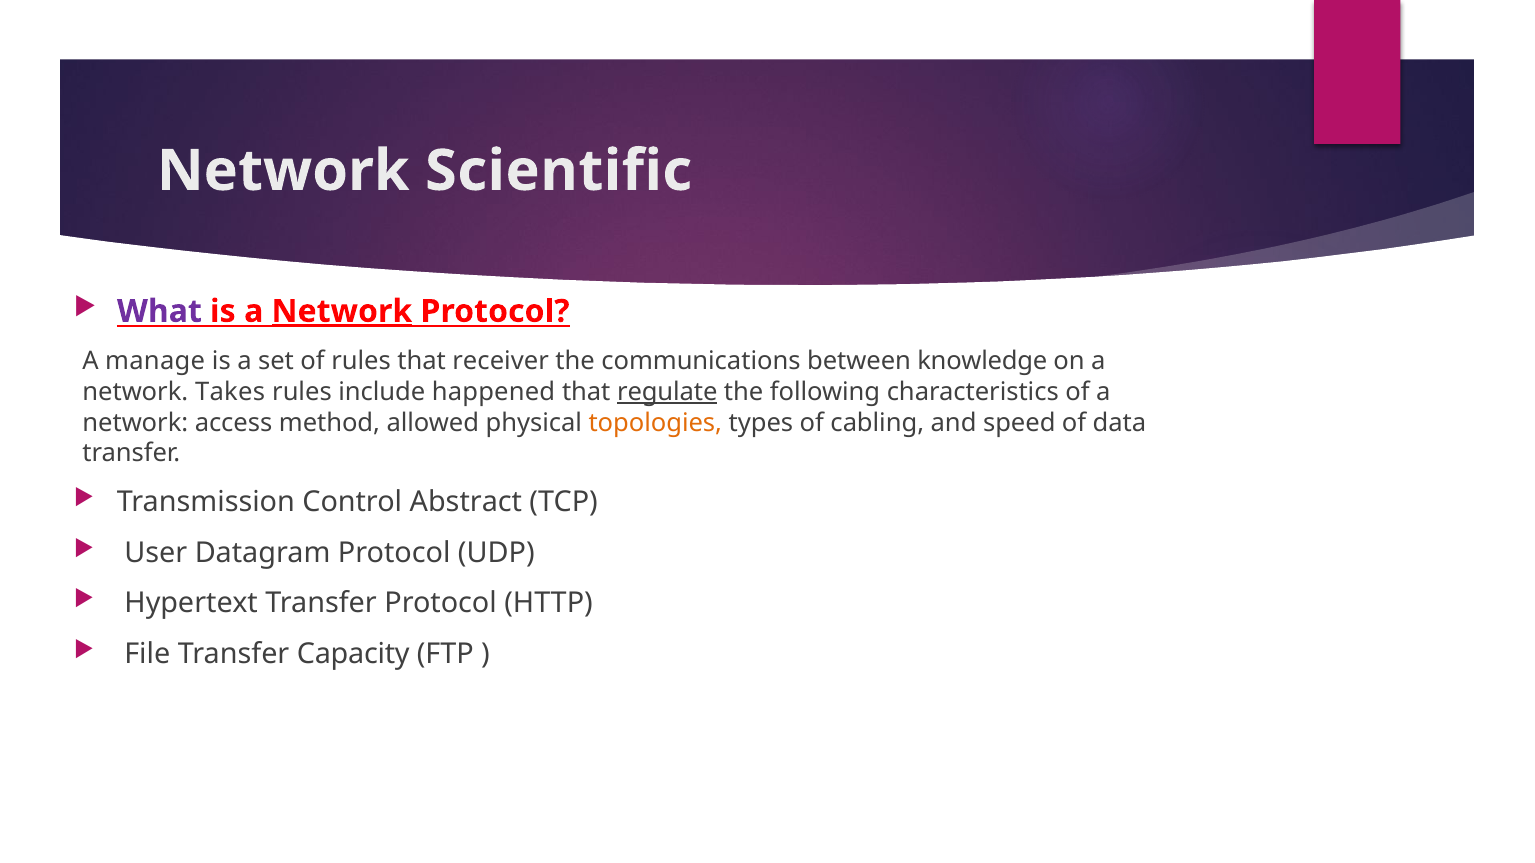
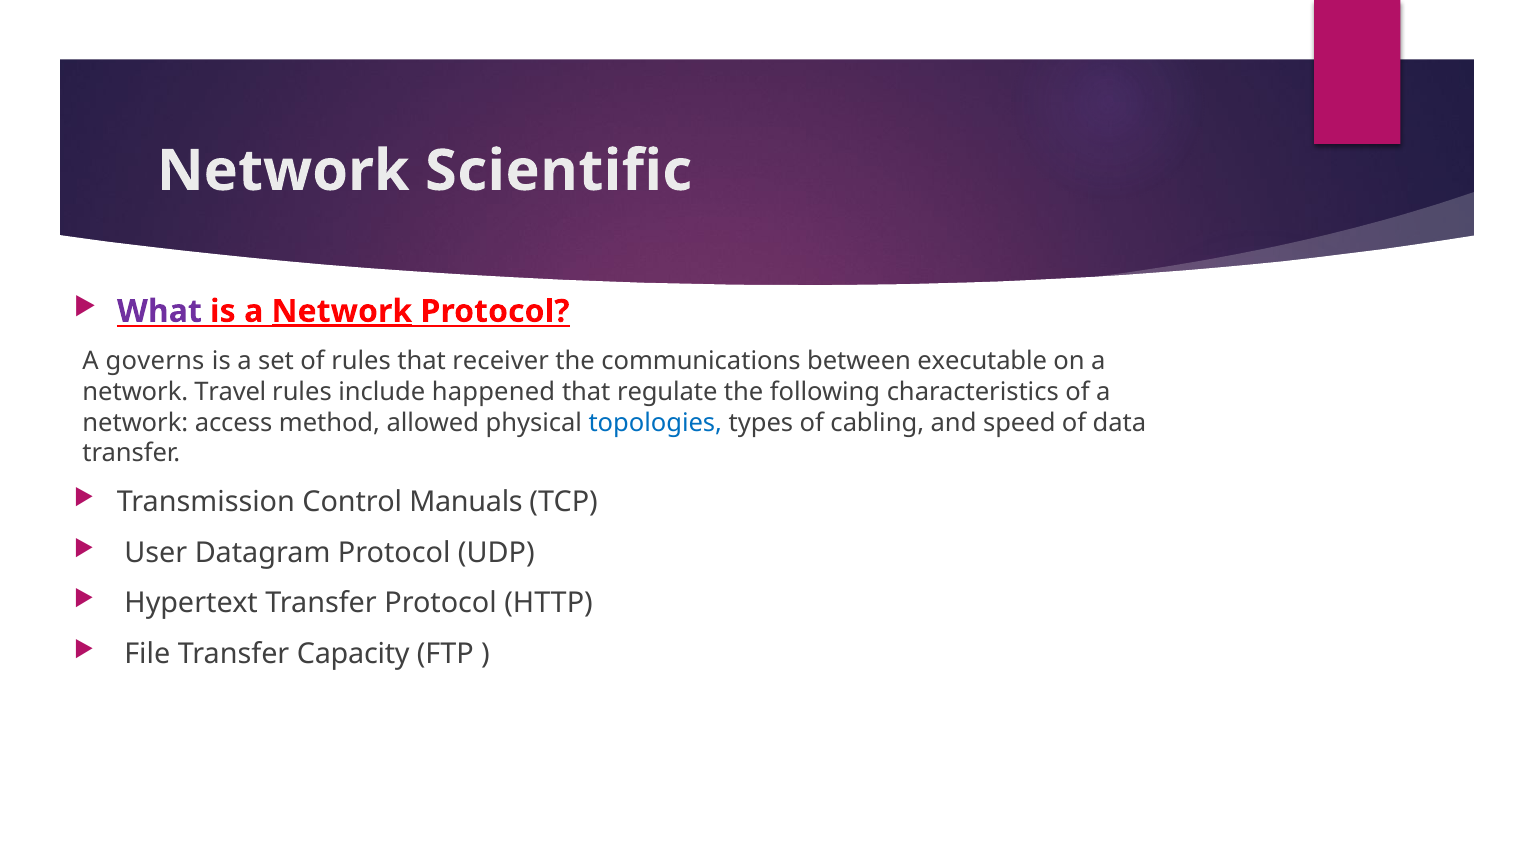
manage: manage -> governs
knowledge: knowledge -> executable
Takes: Takes -> Travel
regulate underline: present -> none
topologies colour: orange -> blue
Abstract: Abstract -> Manuals
